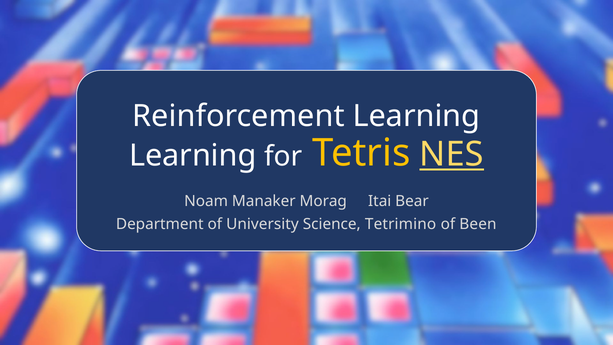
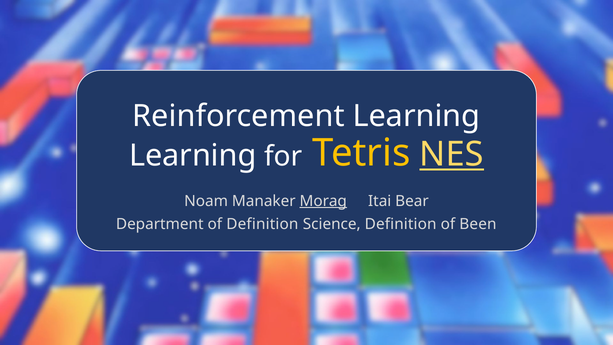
Morag underline: none -> present
of University: University -> Definition
Science Tetrimino: Tetrimino -> Definition
